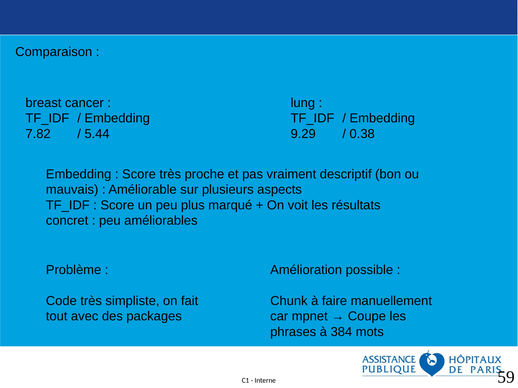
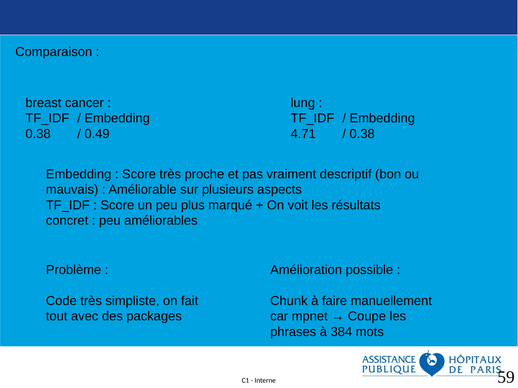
7.82 at (38, 134): 7.82 -> 0.38
5.44: 5.44 -> 0.49
9.29: 9.29 -> 4.71
